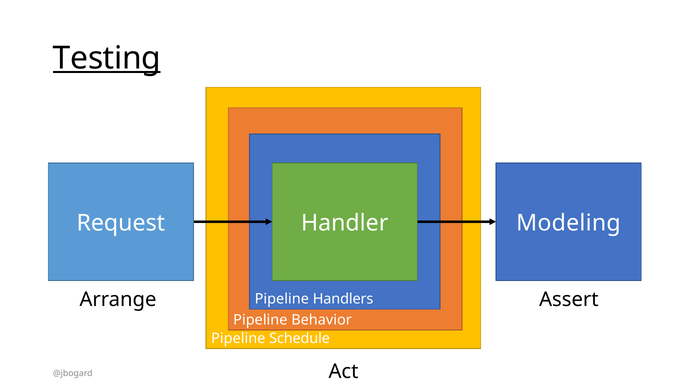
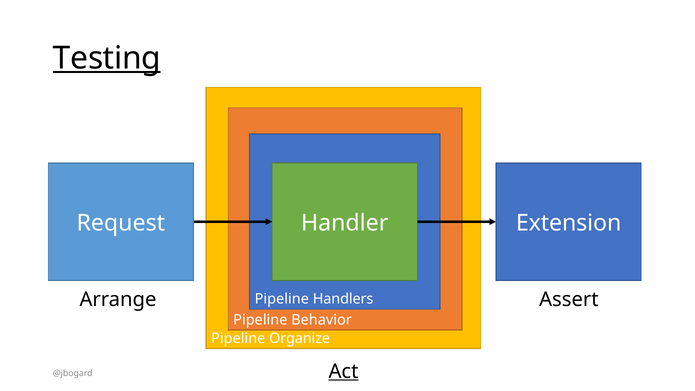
Modeling: Modeling -> Extension
Schedule: Schedule -> Organize
Act underline: none -> present
